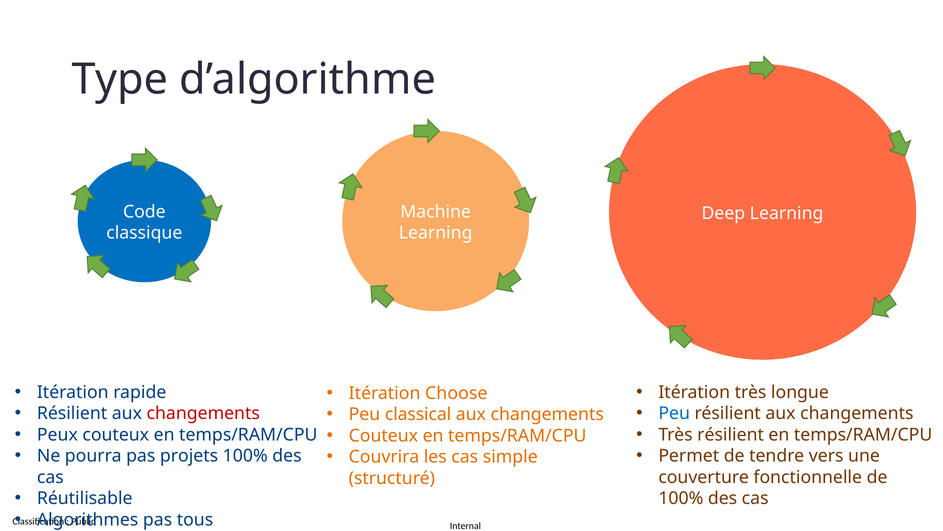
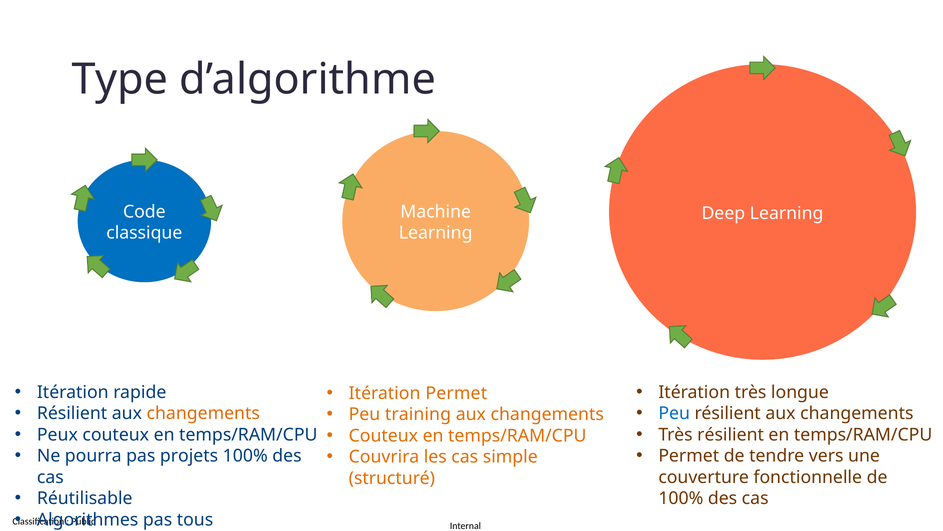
Itération Choose: Choose -> Permet
changements at (203, 413) colour: red -> orange
classical: classical -> training
